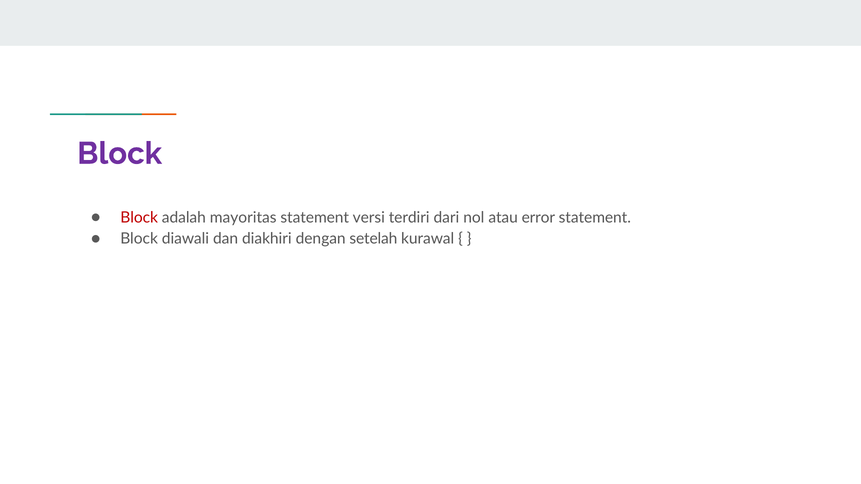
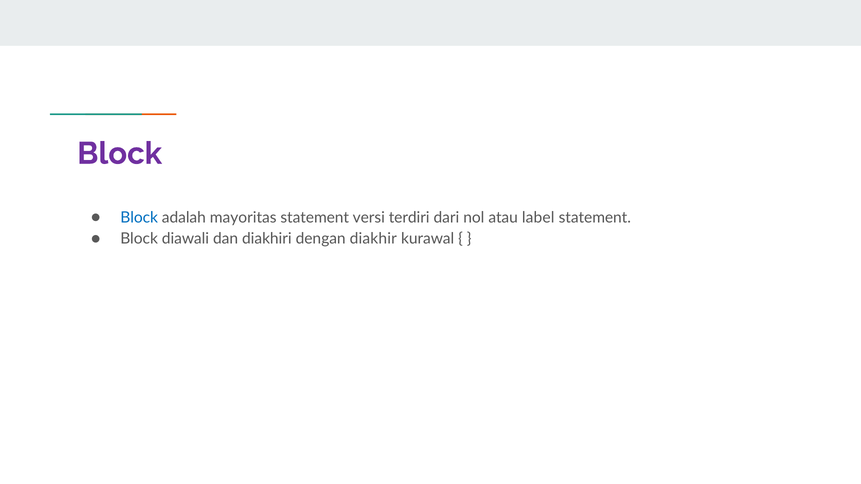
Block at (139, 218) colour: red -> blue
error: error -> label
setelah: setelah -> diakhir
